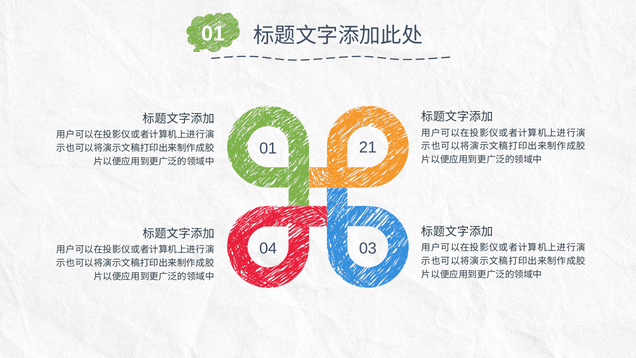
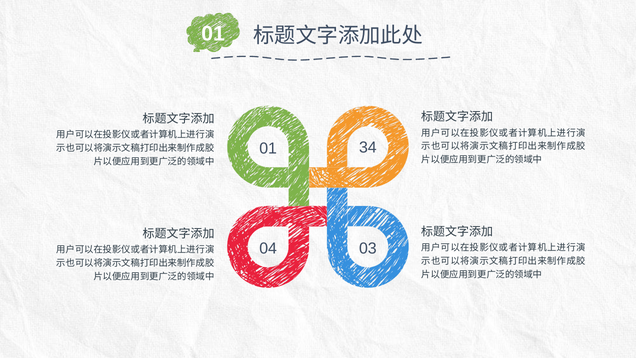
21: 21 -> 34
